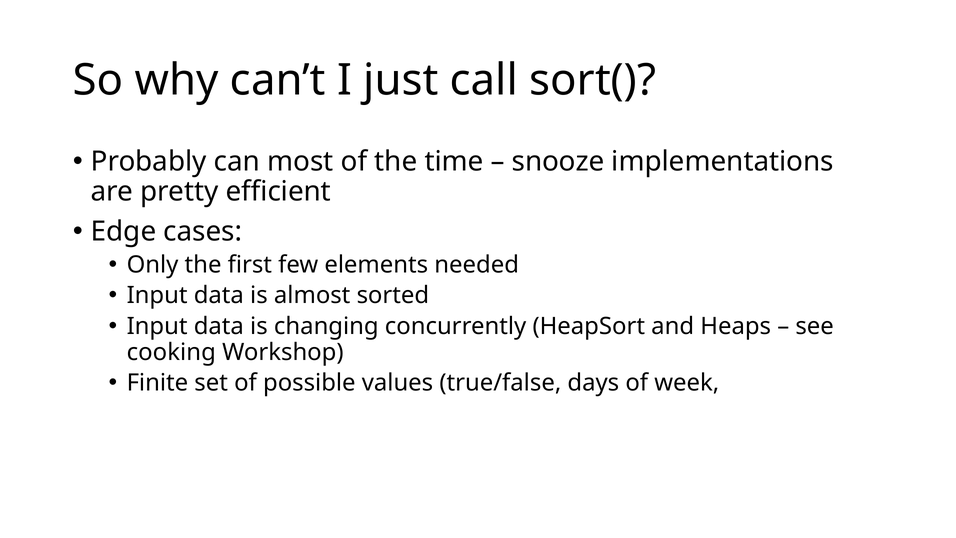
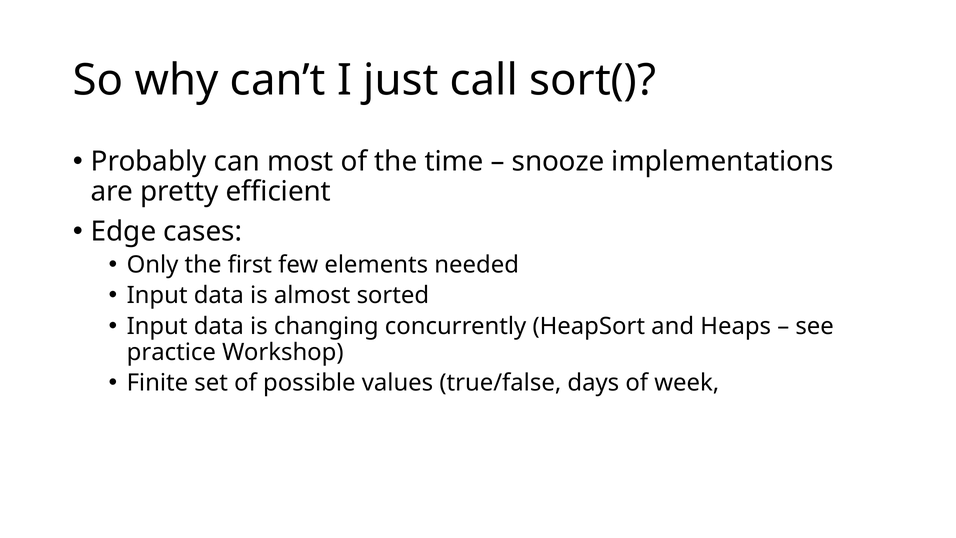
cooking: cooking -> practice
